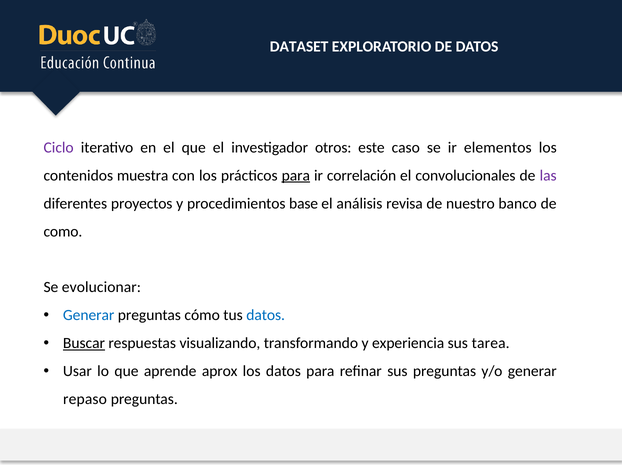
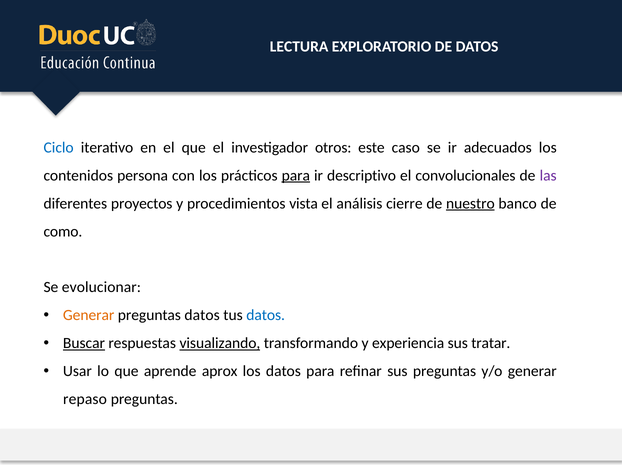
DATASET: DATASET -> LECTURA
Ciclo colour: purple -> blue
elementos: elementos -> adecuados
muestra: muestra -> persona
correlación: correlación -> descriptivo
base: base -> vista
revisa: revisa -> cierre
nuestro underline: none -> present
Generar at (89, 316) colour: blue -> orange
preguntas cómo: cómo -> datos
visualizando underline: none -> present
tarea: tarea -> tratar
